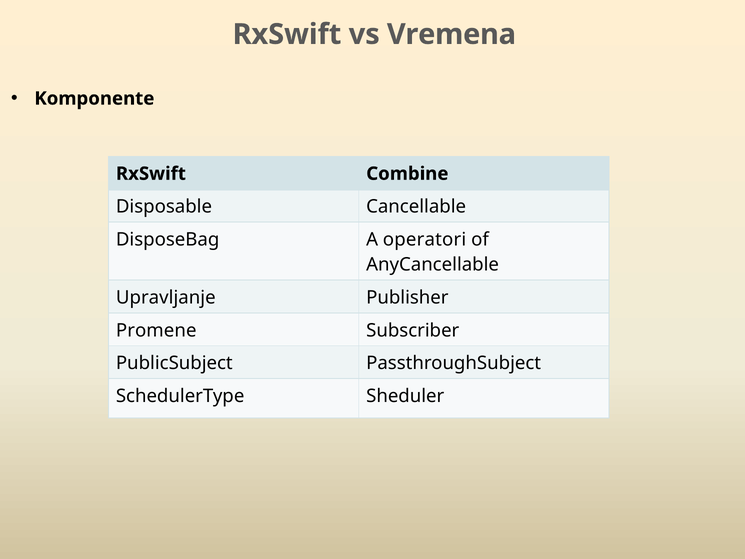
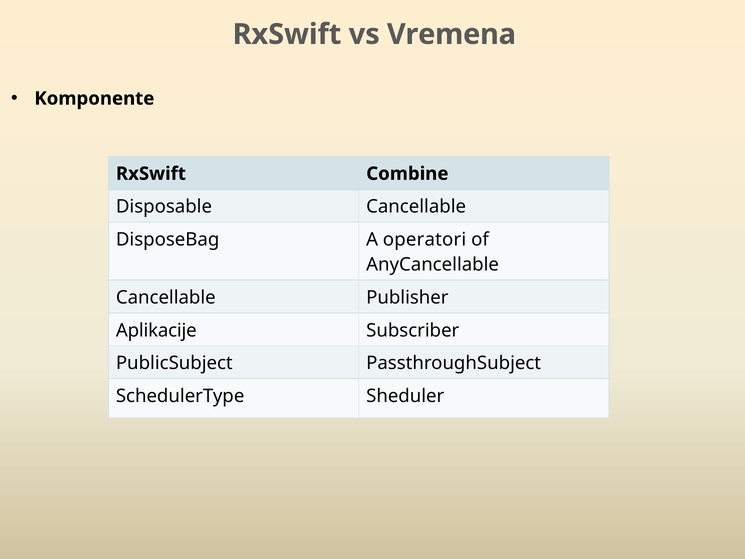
Upravljanje at (166, 297): Upravljanje -> Cancellable
Promene: Promene -> Aplikacije
